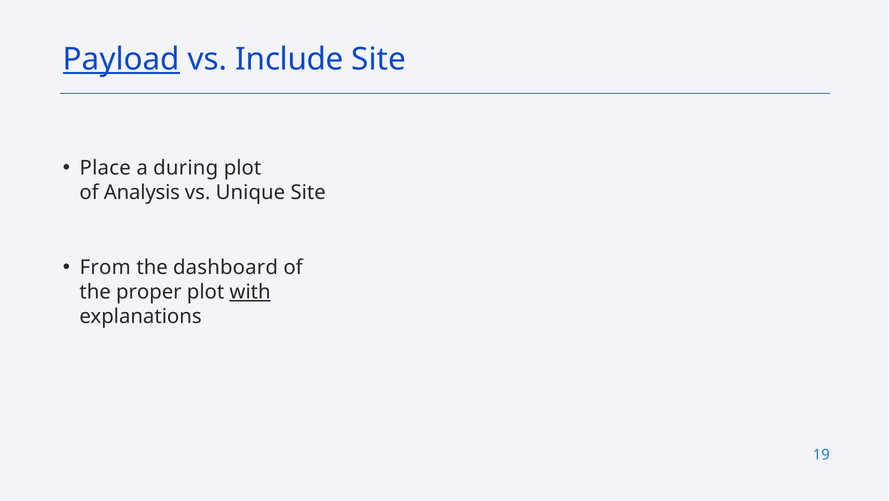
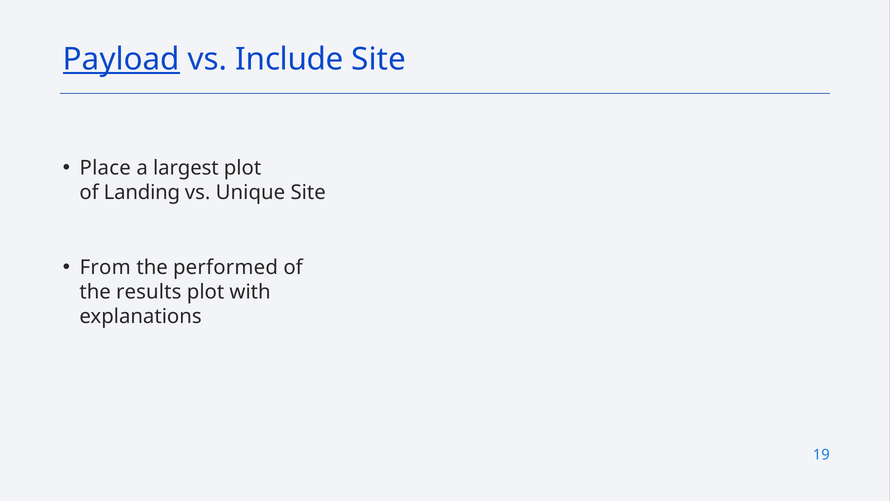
during: during -> largest
Analysis: Analysis -> Landing
dashboard: dashboard -> performed
proper: proper -> results
with underline: present -> none
